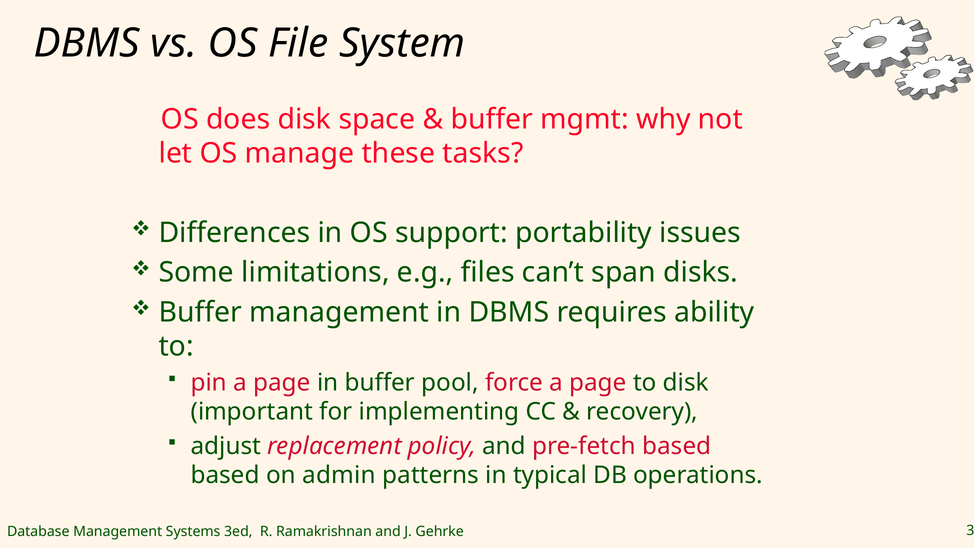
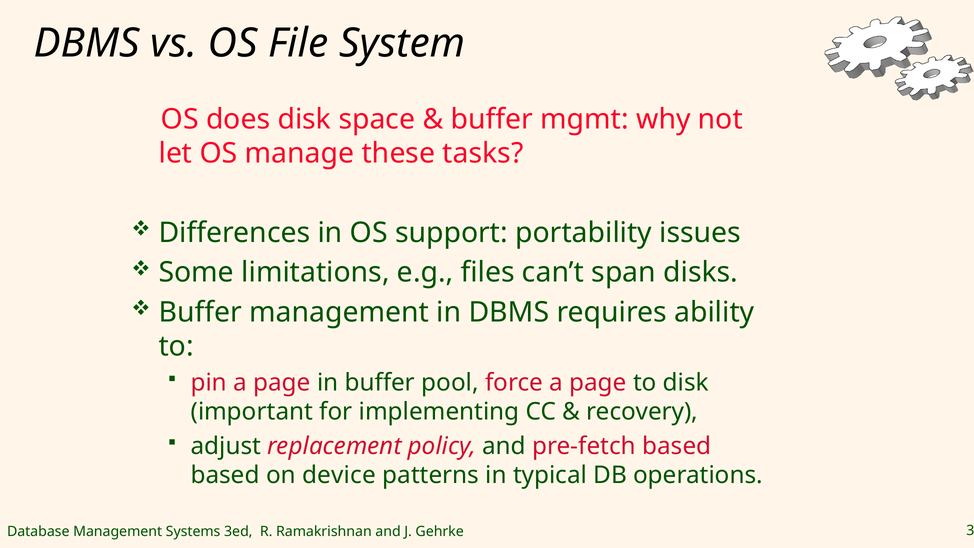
admin: admin -> device
